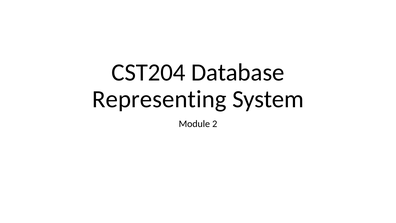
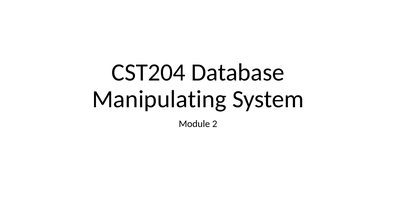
Representing: Representing -> Manipulating
